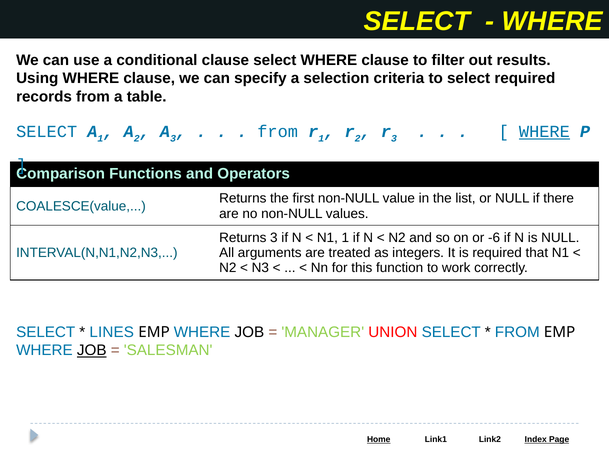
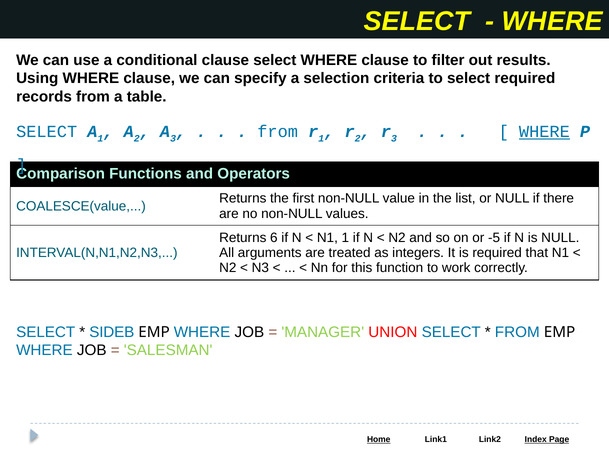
Returns 3: 3 -> 6
-6: -6 -> -5
LINES: LINES -> SIDEB
JOB at (92, 350) underline: present -> none
